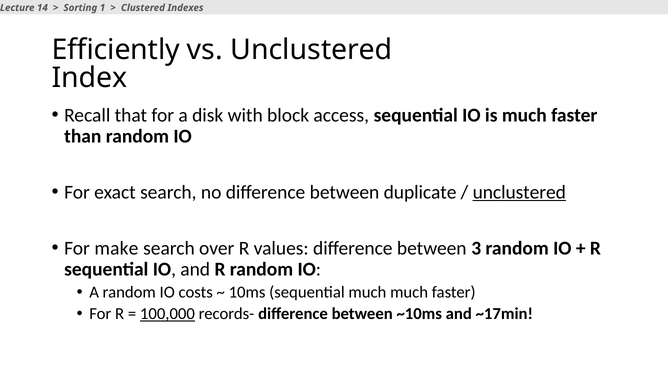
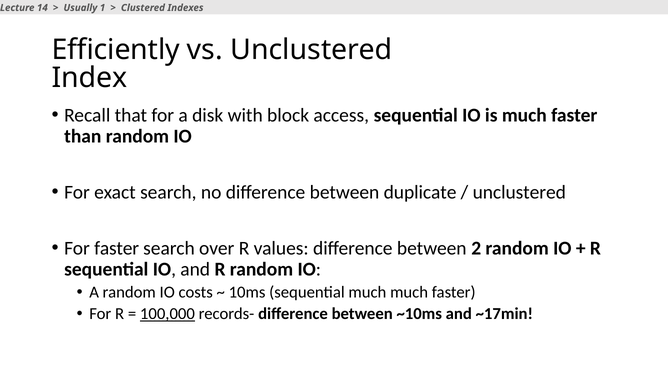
Sorting: Sorting -> Usually
unclustered at (519, 192) underline: present -> none
For make: make -> faster
3: 3 -> 2
